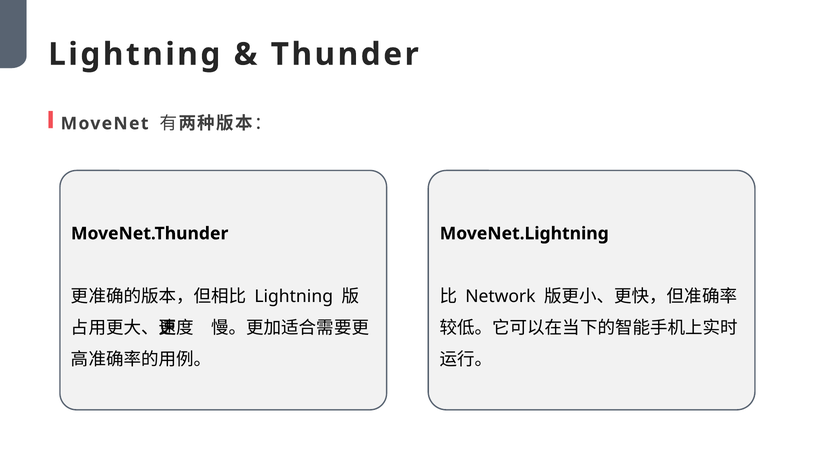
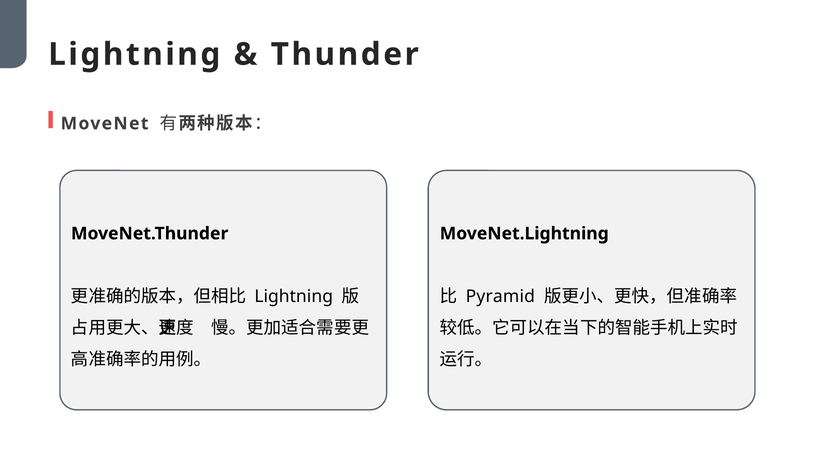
Network: Network -> Pyramid
